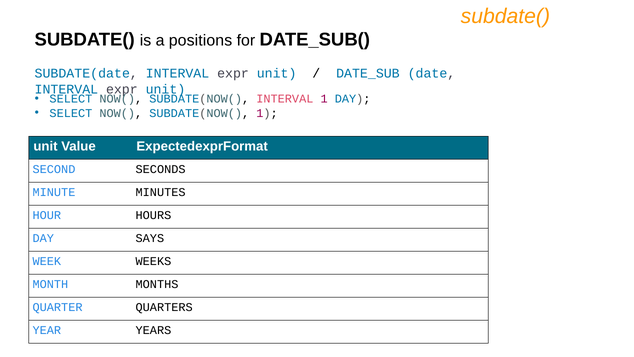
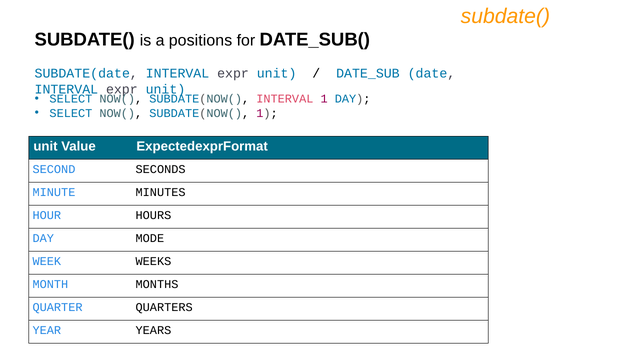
SAYS: SAYS -> MODE
